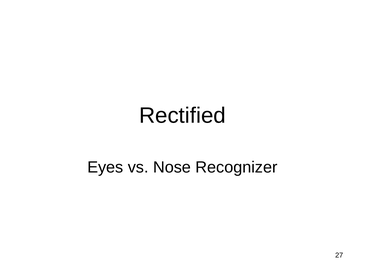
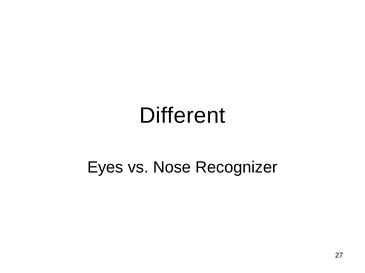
Rectified: Rectified -> Different
